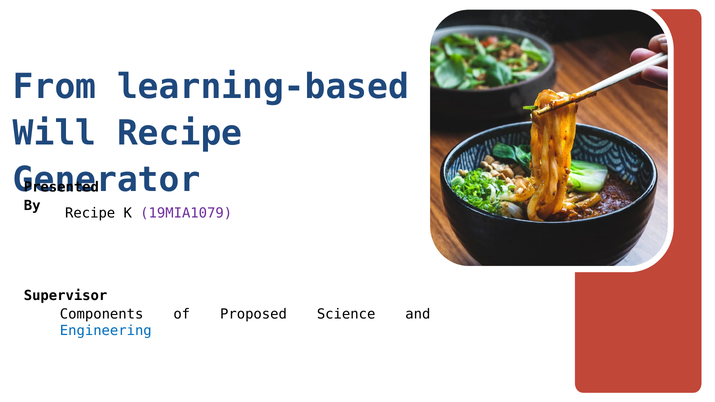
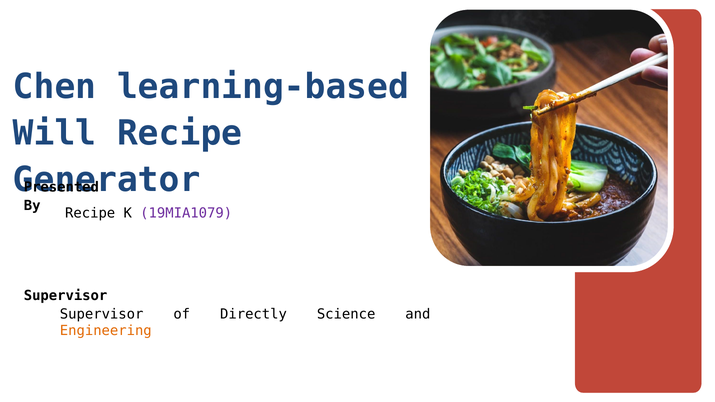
From: From -> Chen
Components at (102, 314): Components -> Supervisor
Proposed: Proposed -> Directly
Engineering colour: blue -> orange
